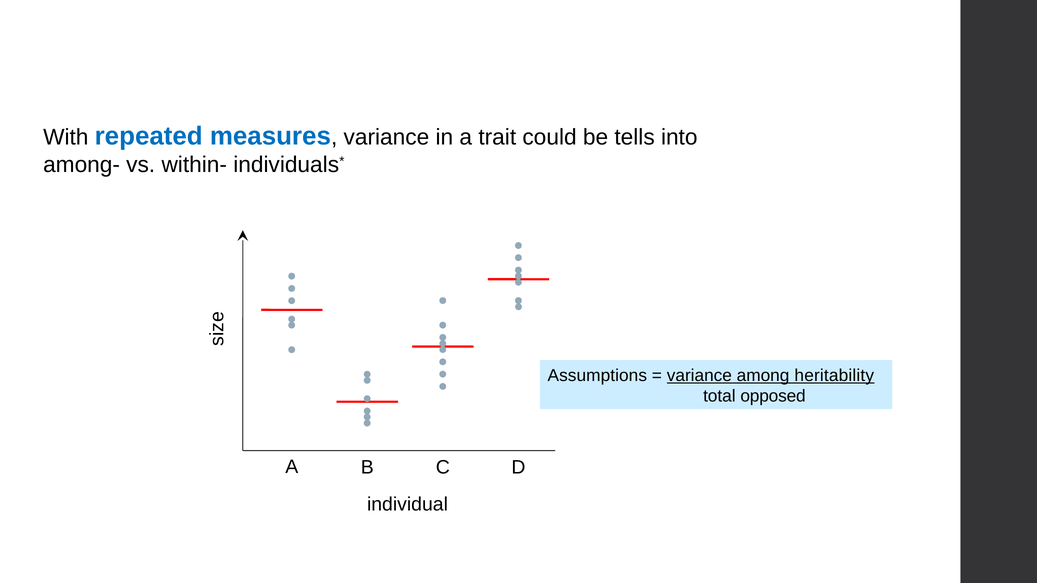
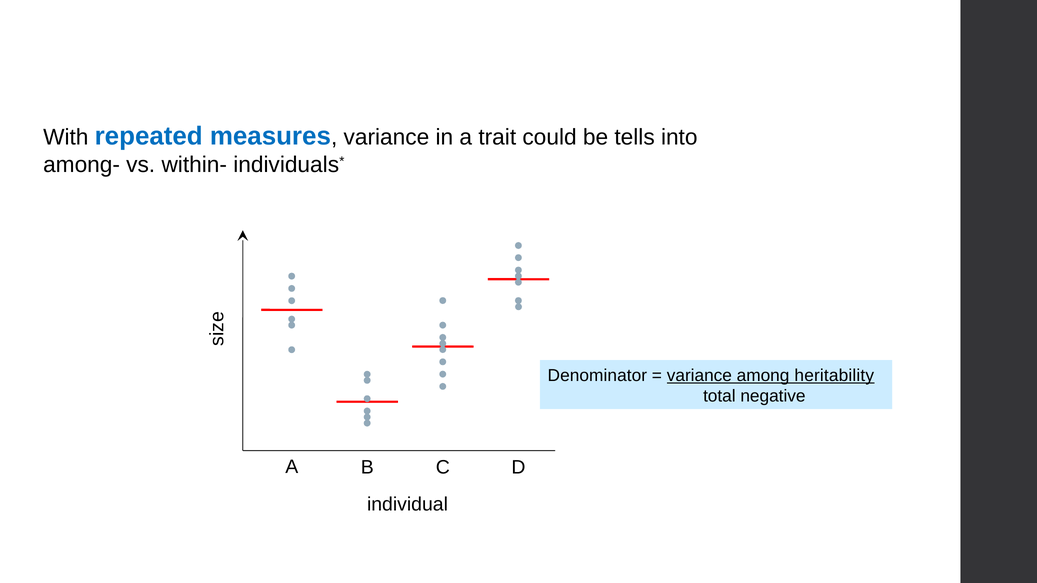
Assumptions: Assumptions -> Denominator
opposed: opposed -> negative
